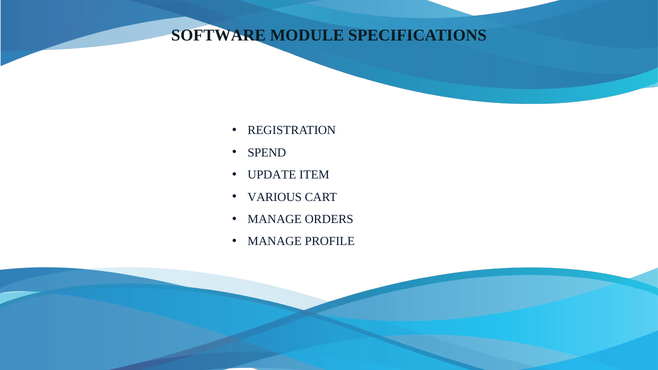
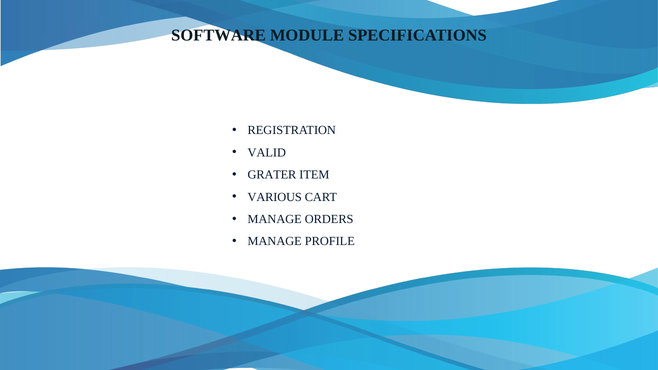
SPEND: SPEND -> VALID
UPDATE: UPDATE -> GRATER
